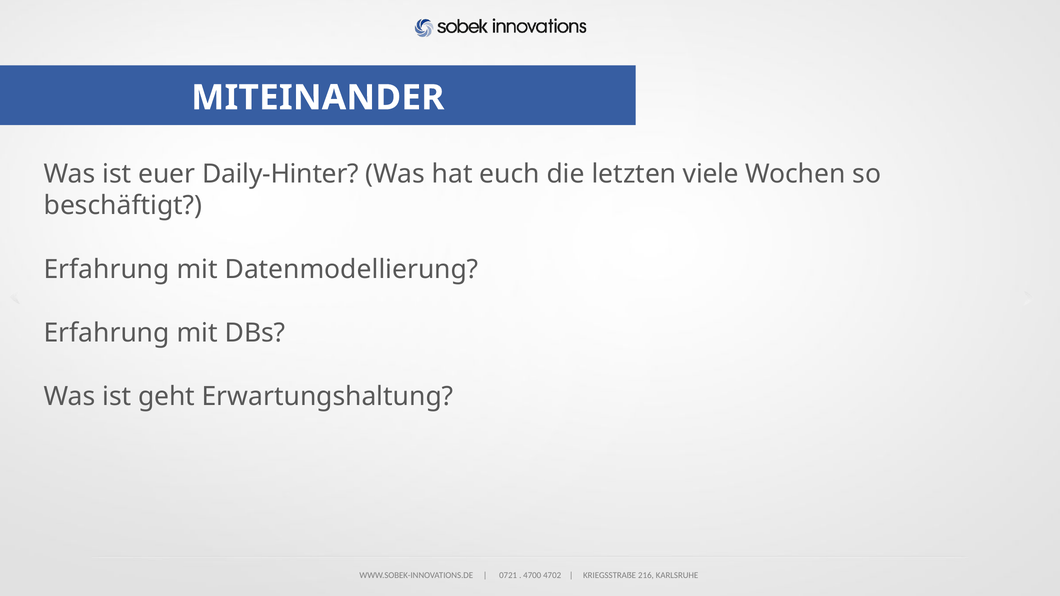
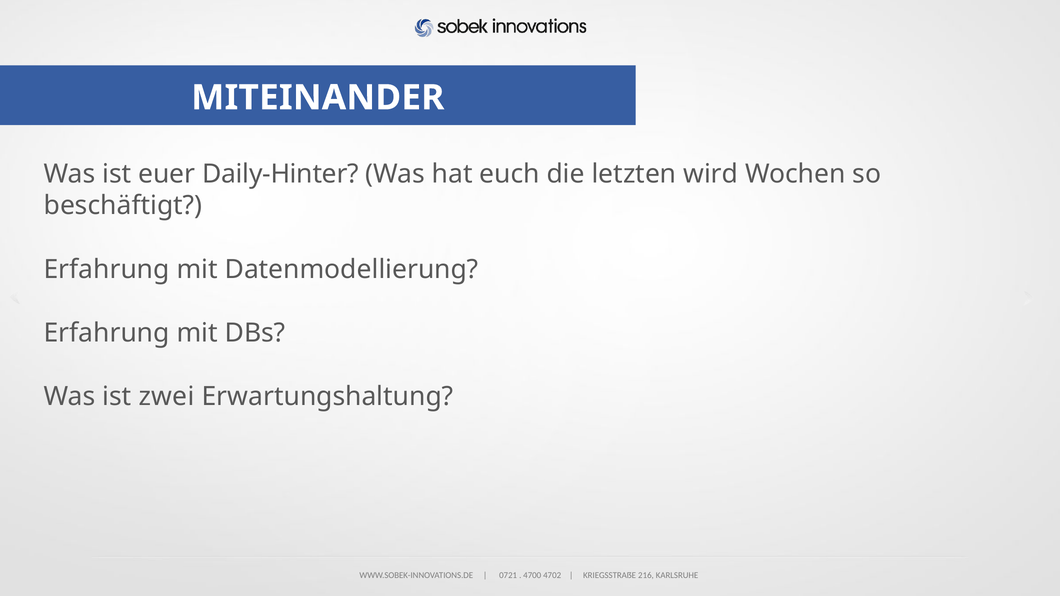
viele: viele -> wird
geht: geht -> zwei
